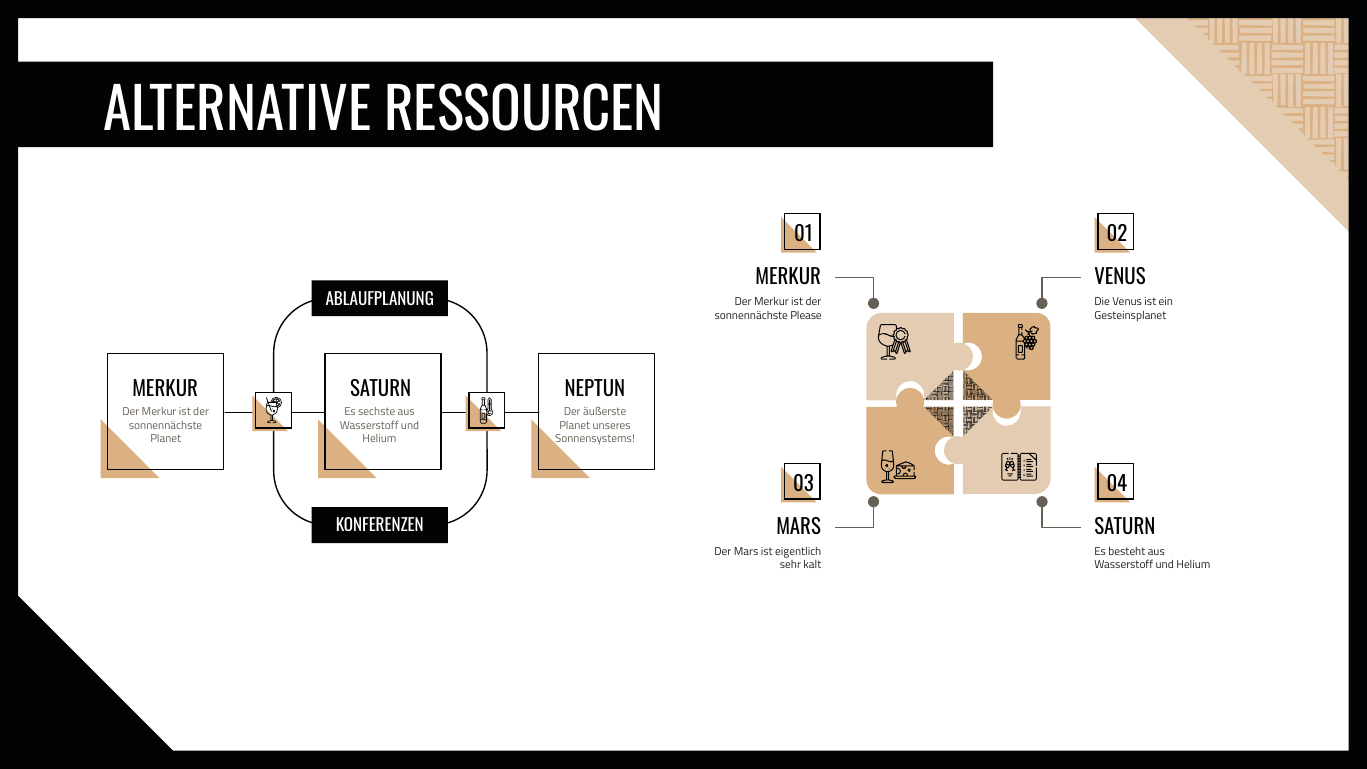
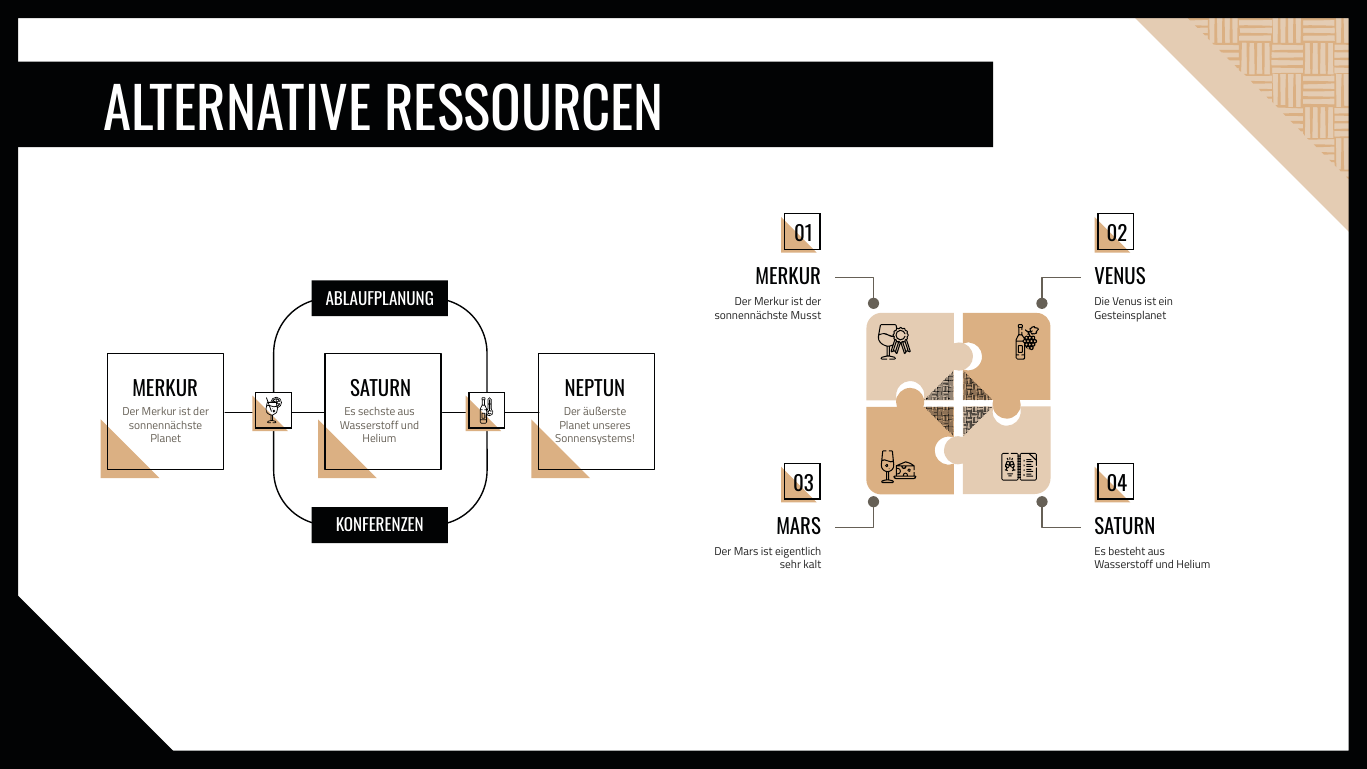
Please: Please -> Musst
